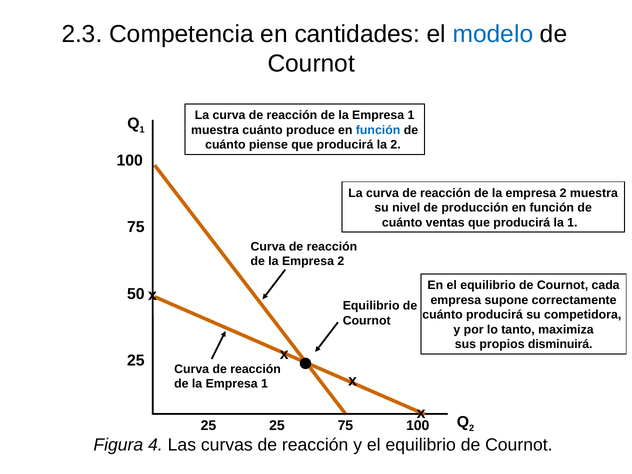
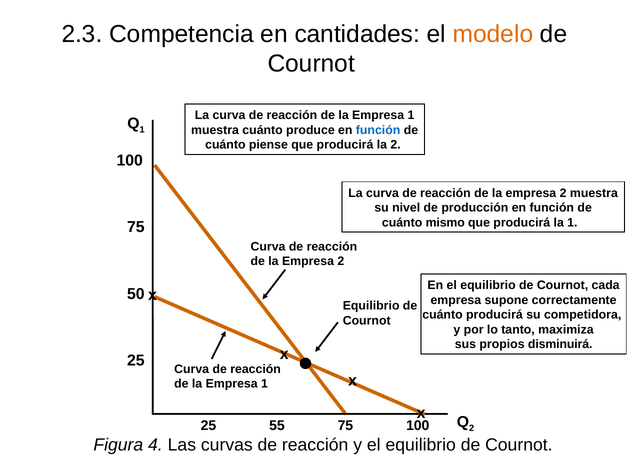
modelo colour: blue -> orange
ventas: ventas -> mismo
25 25: 25 -> 55
